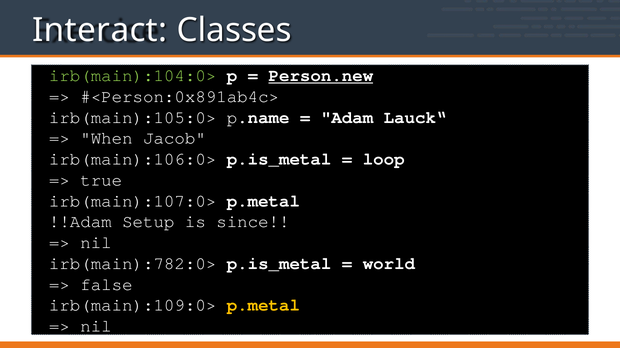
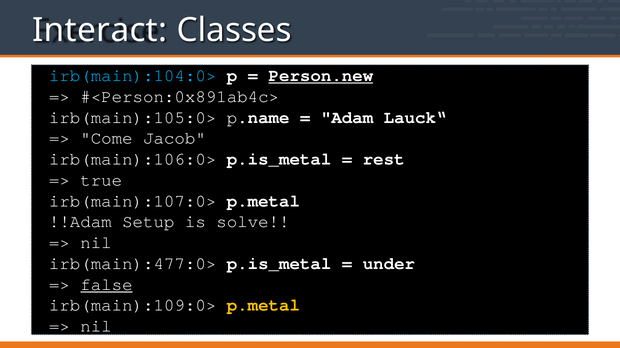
irb(main):104:0> colour: light green -> light blue
When: When -> Come
loop: loop -> rest
since: since -> solve
irb(main):782:0>: irb(main):782:0> -> irb(main):477:0>
world: world -> under
false underline: none -> present
